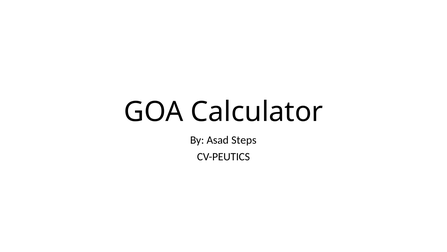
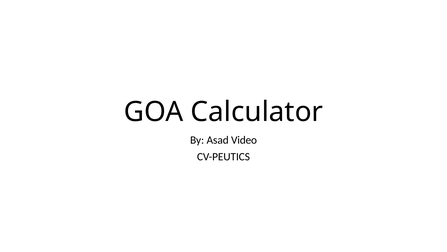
Steps: Steps -> Video
